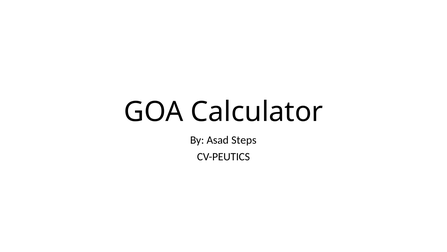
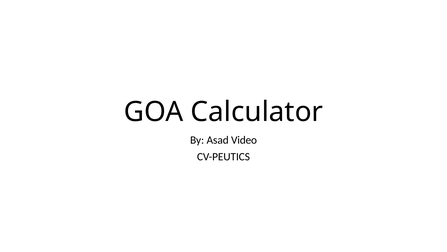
Steps: Steps -> Video
